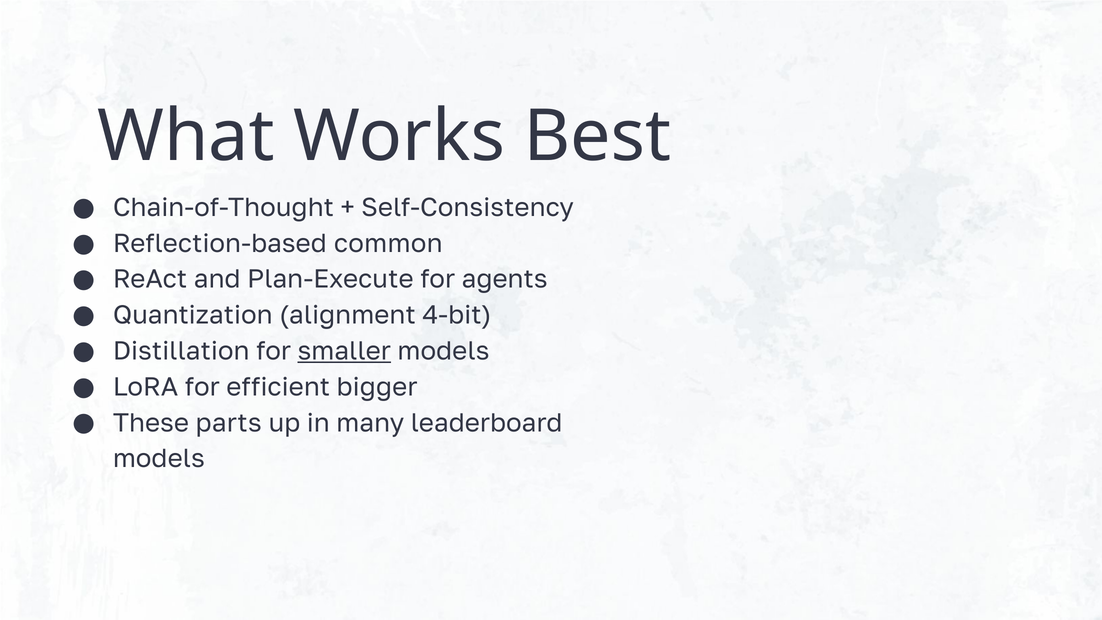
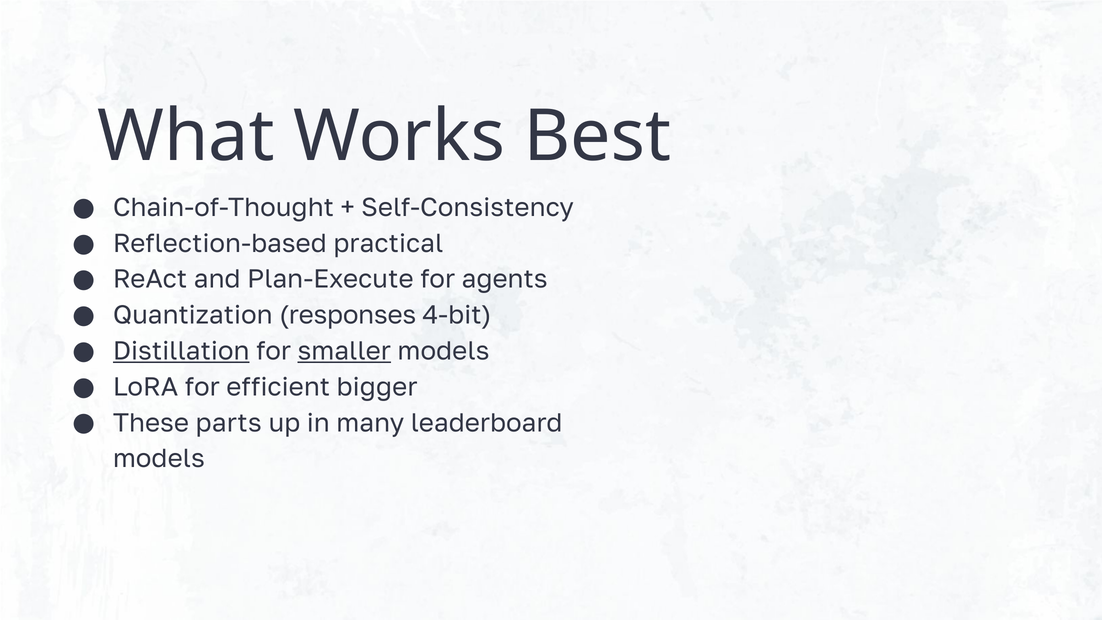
common: common -> practical
alignment: alignment -> responses
Distillation underline: none -> present
